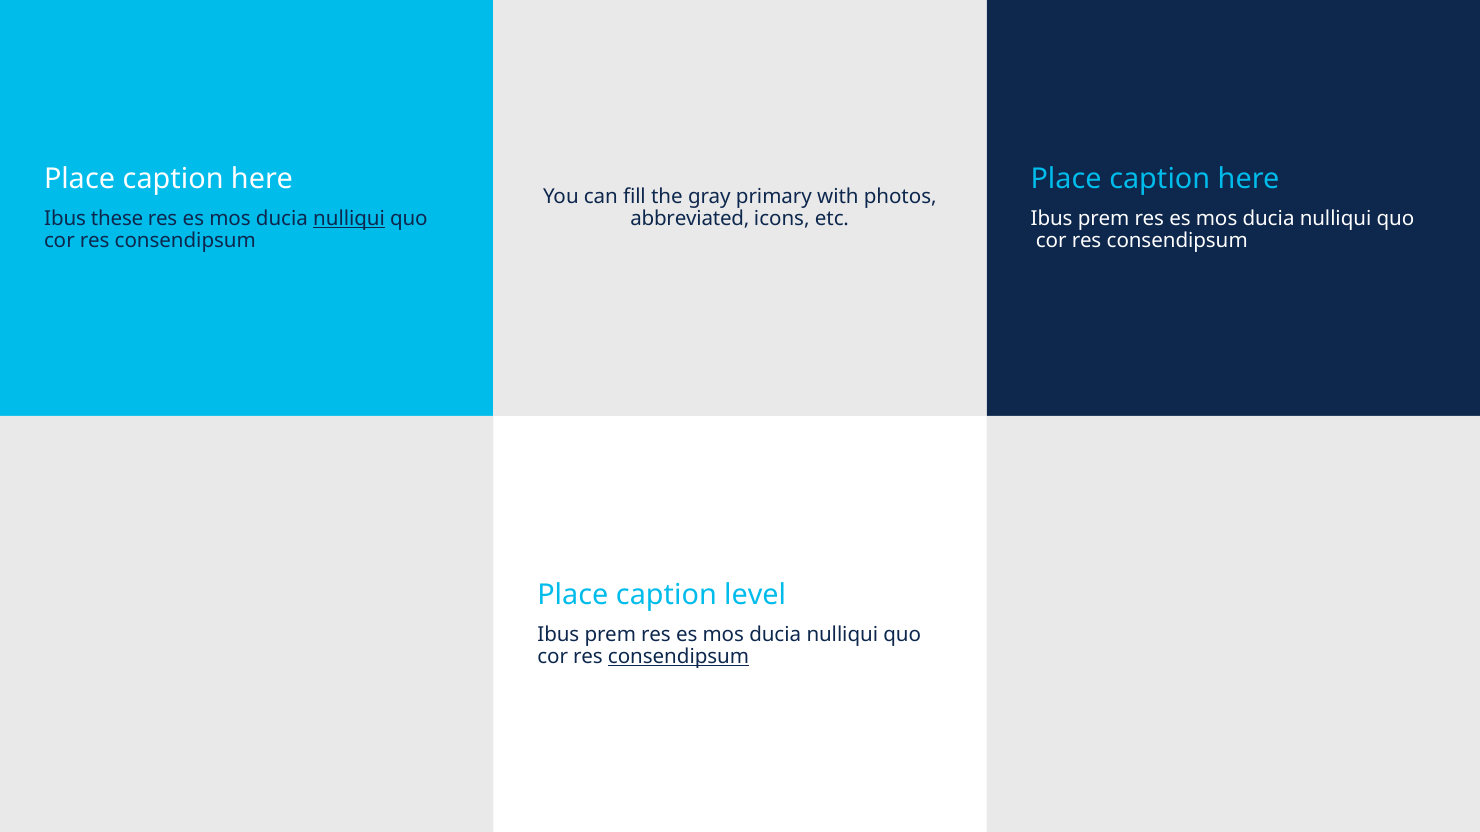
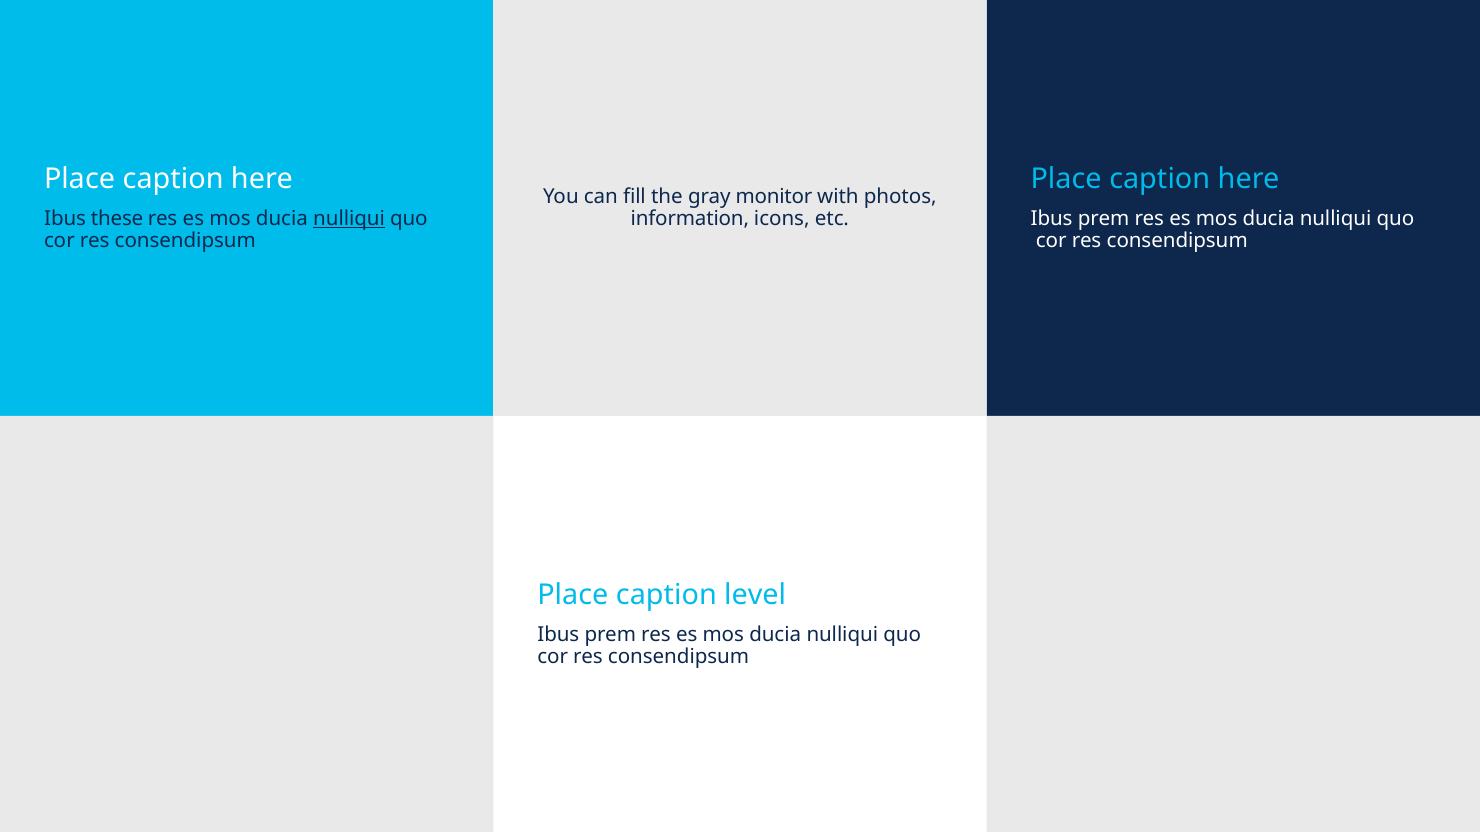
primary: primary -> monitor
abbreviated: abbreviated -> information
consendipsum at (679, 657) underline: present -> none
